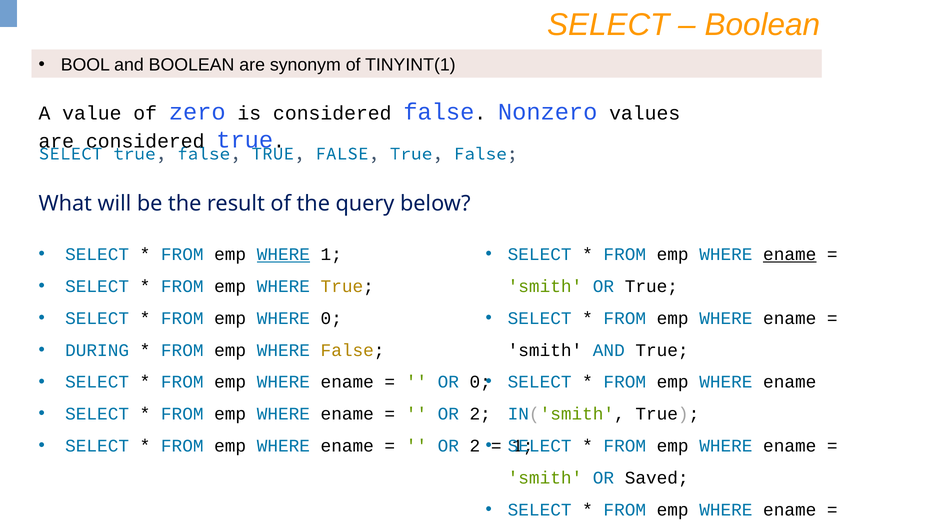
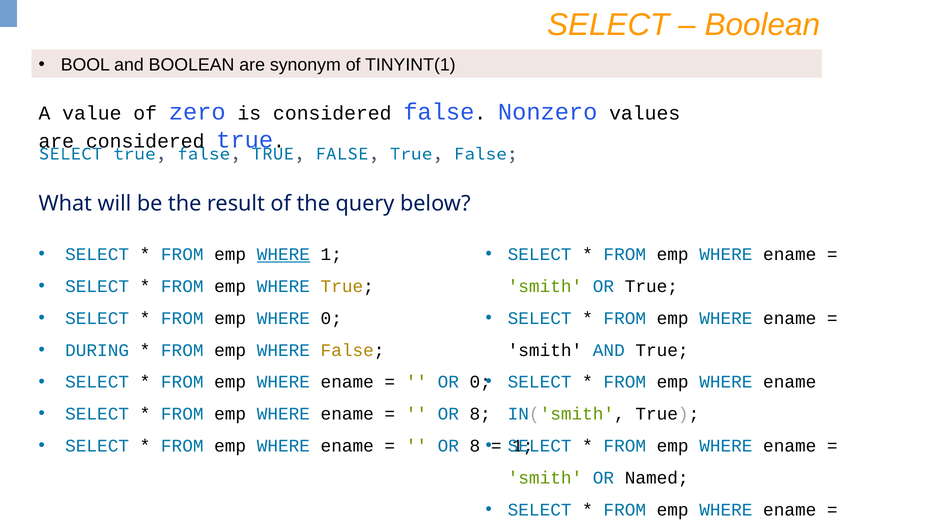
ename at (790, 254) underline: present -> none
2 at (480, 414): 2 -> 8
2 at (475, 446): 2 -> 8
Saved: Saved -> Named
